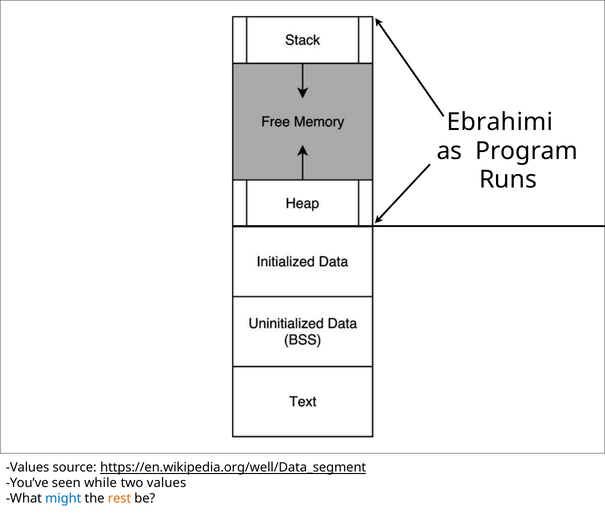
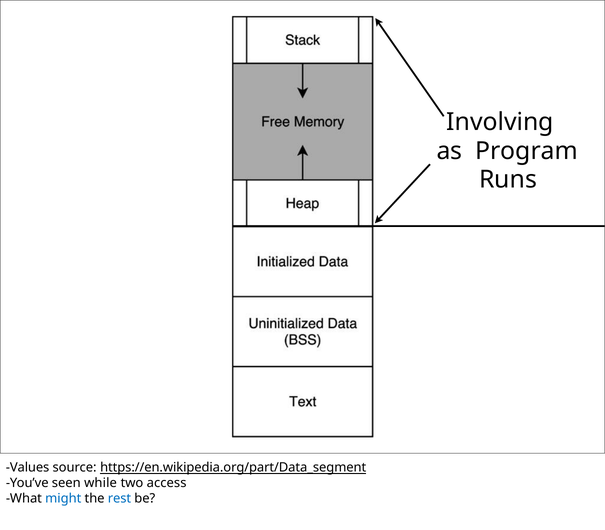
Ebrahimi: Ebrahimi -> Involving
https://en.wikipedia.org/well/Data_segment: https://en.wikipedia.org/well/Data_segment -> https://en.wikipedia.org/part/Data_segment
two values: values -> access
rest colour: orange -> blue
